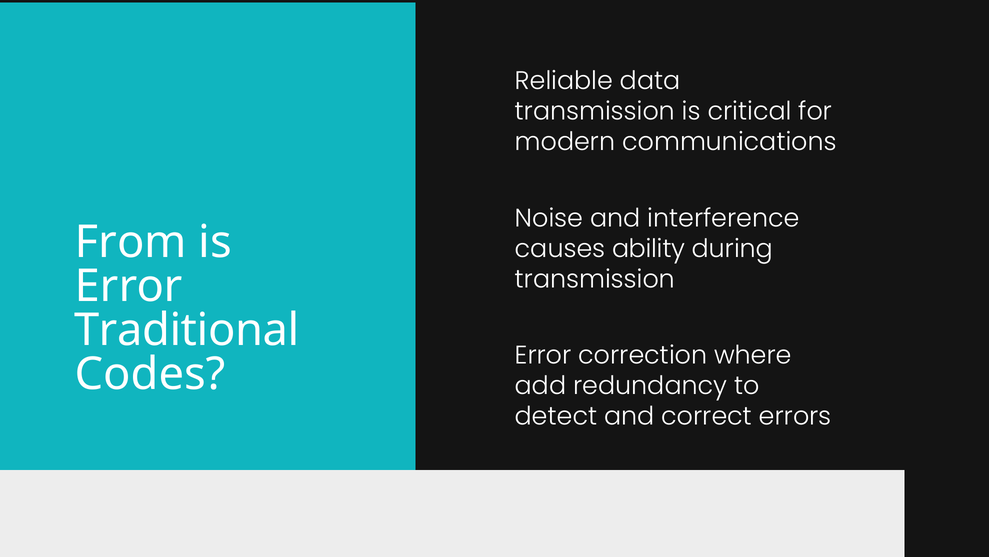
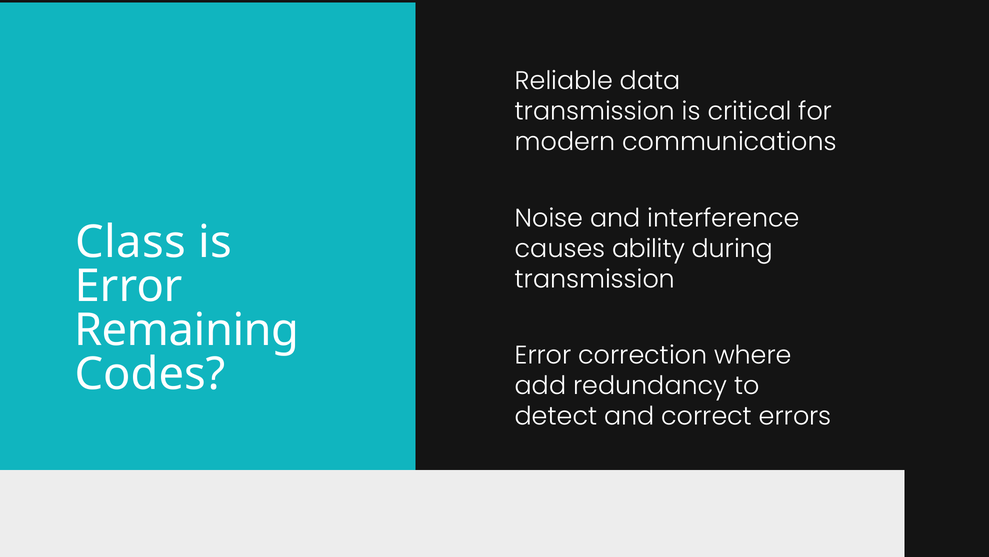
From: From -> Class
Traditional: Traditional -> Remaining
